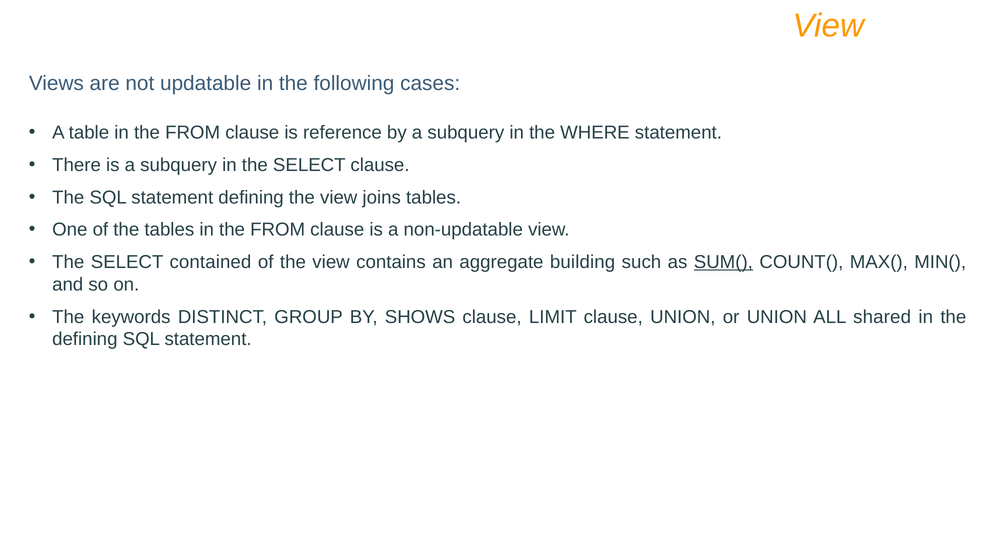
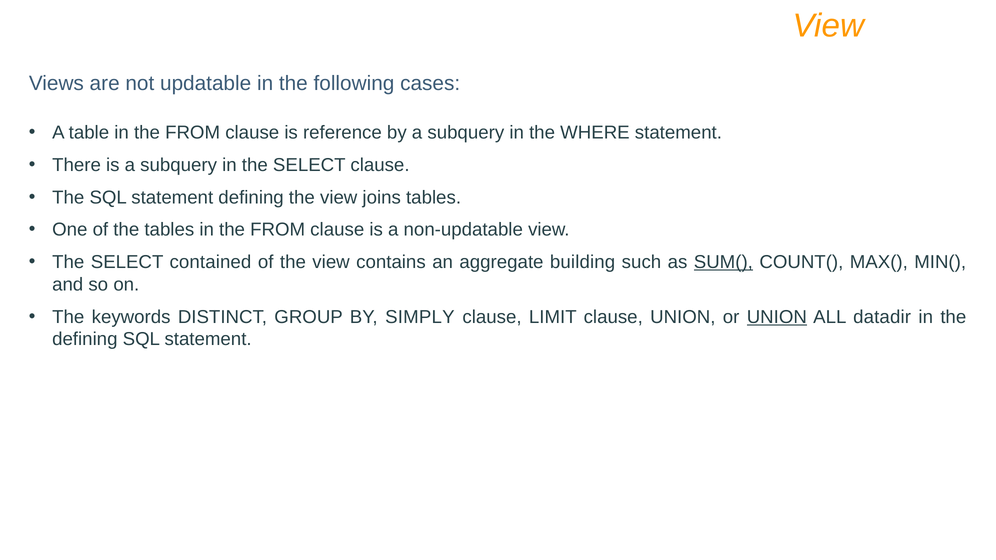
SHOWS: SHOWS -> SIMPLY
UNION at (777, 317) underline: none -> present
shared: shared -> datadir
